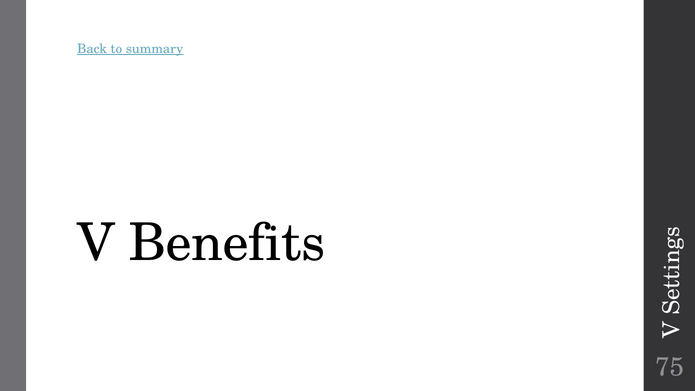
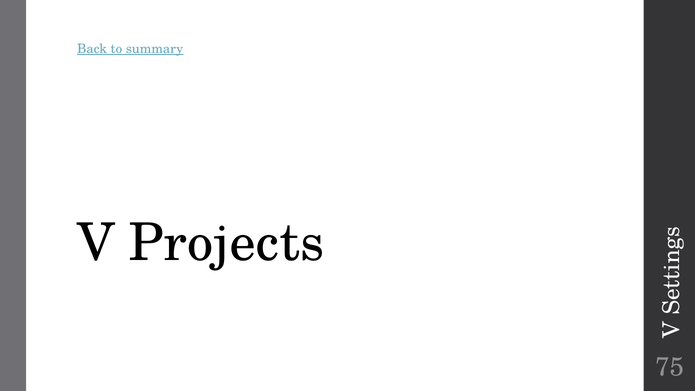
Benefits: Benefits -> Projects
